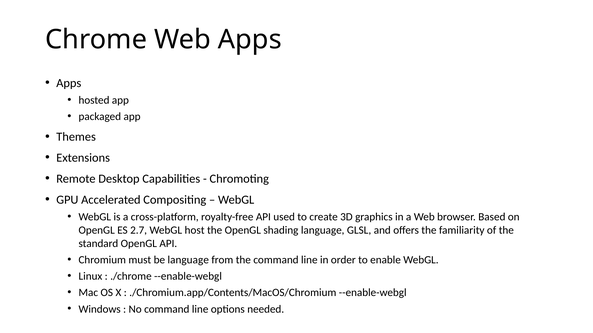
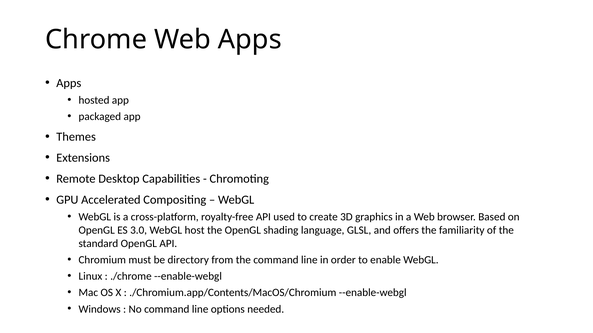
2.7: 2.7 -> 3.0
be language: language -> directory
